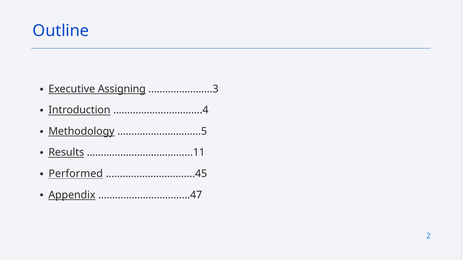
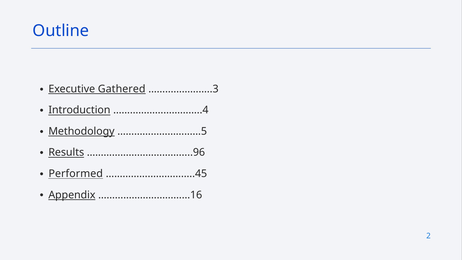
Assigning: Assigning -> Gathered
…………………………….....11: …………………………….....11 -> …………………………….....96
……………………………47: ……………………………47 -> ……………………………16
